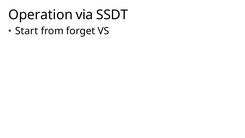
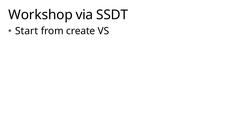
Operation: Operation -> Workshop
forget: forget -> create
